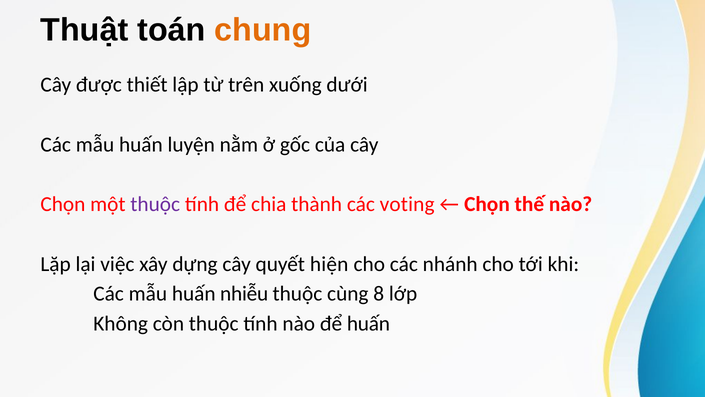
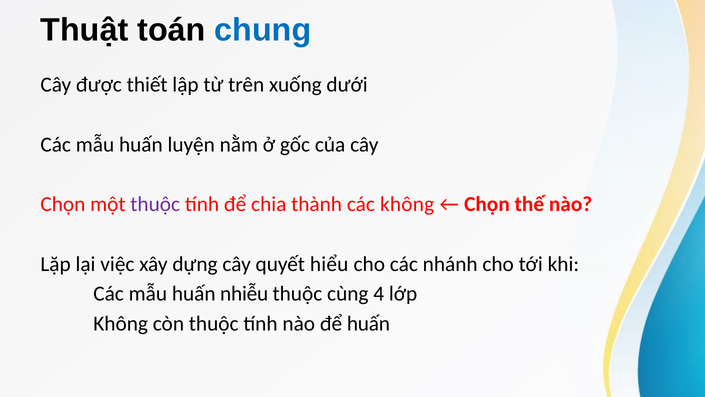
chung colour: orange -> blue
các voting: voting -> không
hiện: hiện -> hiểu
8: 8 -> 4
